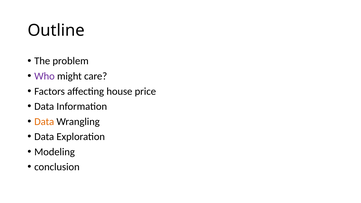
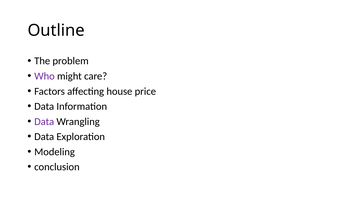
Data at (44, 122) colour: orange -> purple
